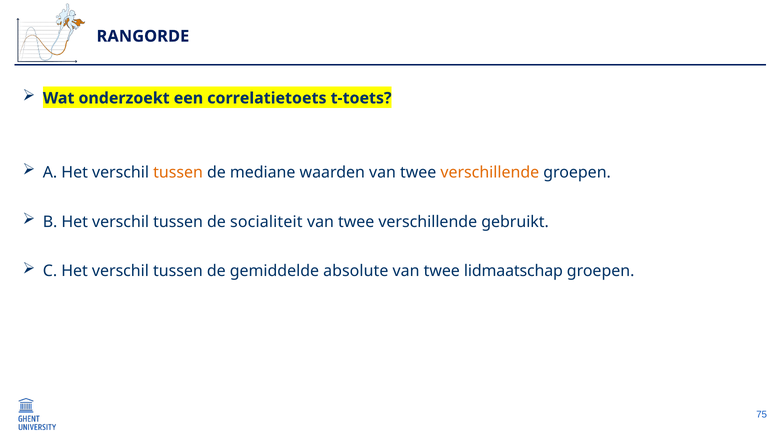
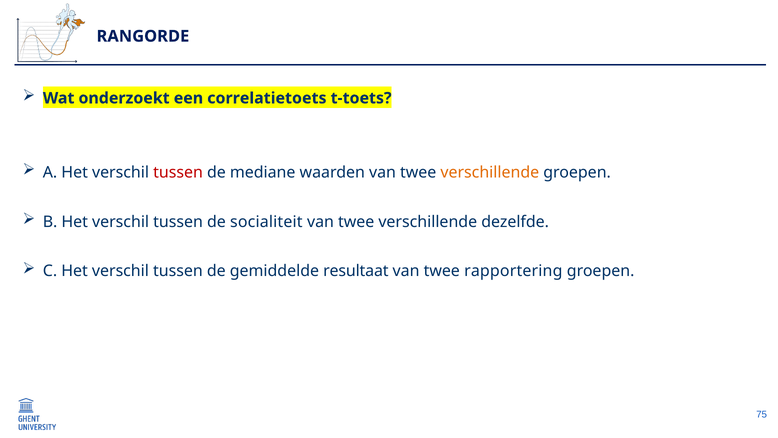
tussen at (178, 172) colour: orange -> red
gebruikt: gebruikt -> dezelfde
absolute: absolute -> resultaat
lidmaatschap: lidmaatschap -> rapportering
